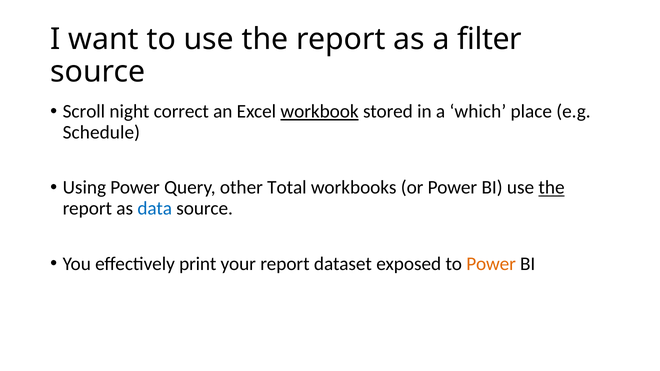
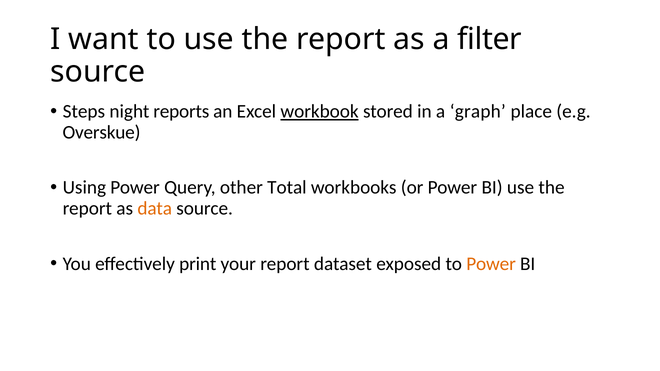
Scroll: Scroll -> Steps
correct: correct -> reports
which: which -> graph
Schedule: Schedule -> Overskue
the at (552, 188) underline: present -> none
data colour: blue -> orange
